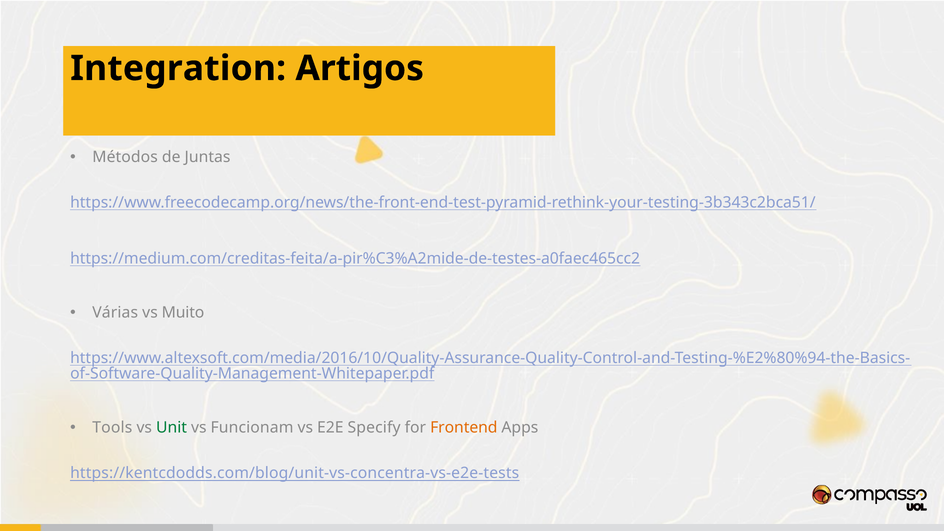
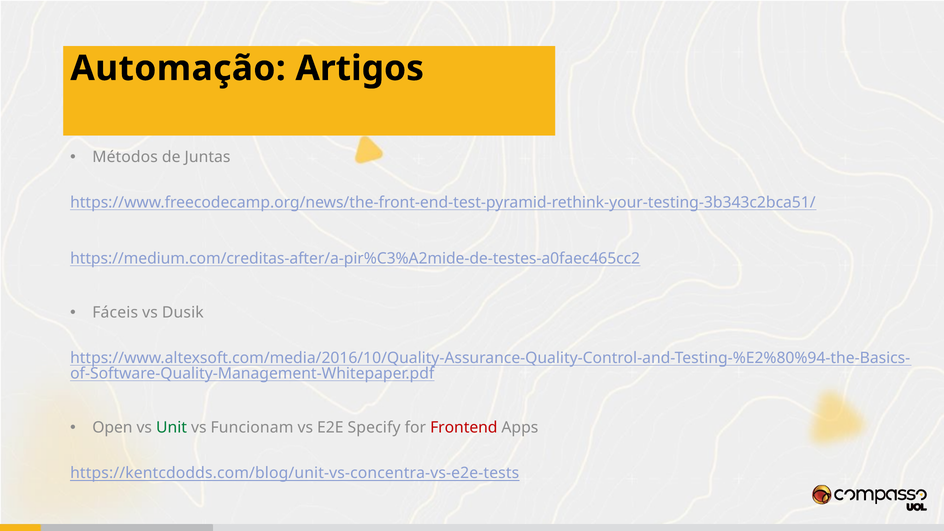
Integration: Integration -> Automação
https://medium.com/creditas-feita/a-pir%C3%A2mide-de-testes-a0faec465cc2: https://medium.com/creditas-feita/a-pir%C3%A2mide-de-testes-a0faec465cc2 -> https://medium.com/creditas-after/a-pir%C3%A2mide-de-testes-a0faec465cc2
Várias: Várias -> Fáceis
Muito: Muito -> Dusik
Tools: Tools -> Open
Frontend colour: orange -> red
